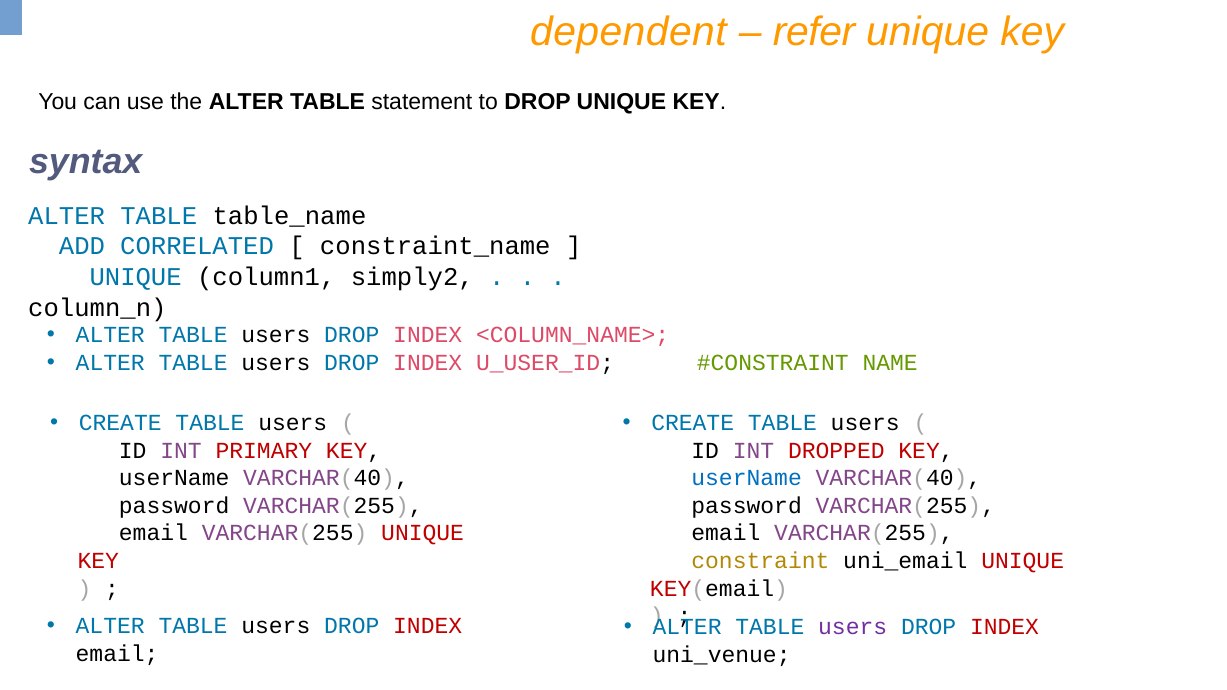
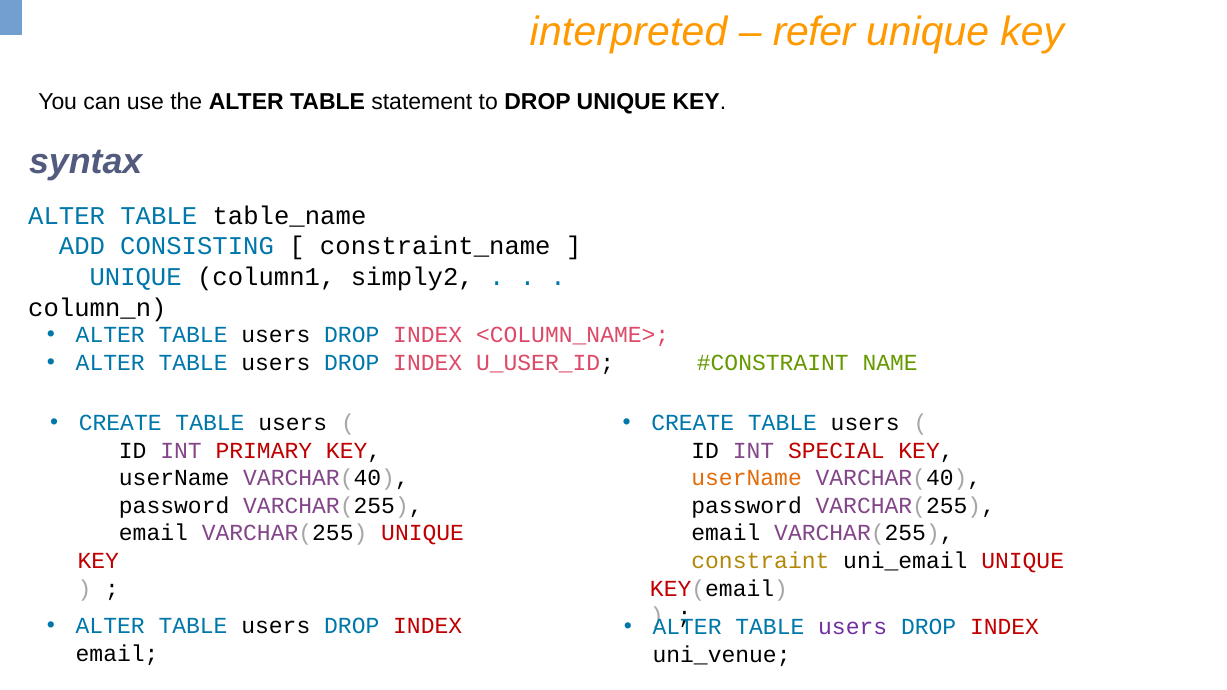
dependent: dependent -> interpreted
CORRELATED: CORRELATED -> CONSISTING
DROPPED: DROPPED -> SPECIAL
userName at (747, 478) colour: blue -> orange
